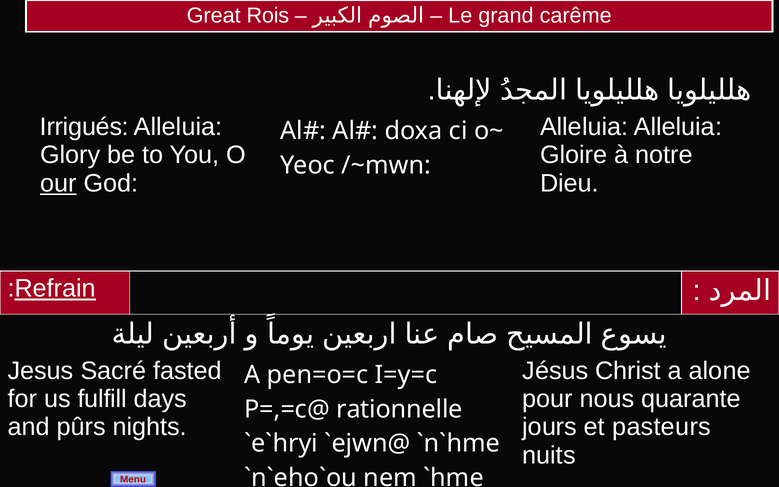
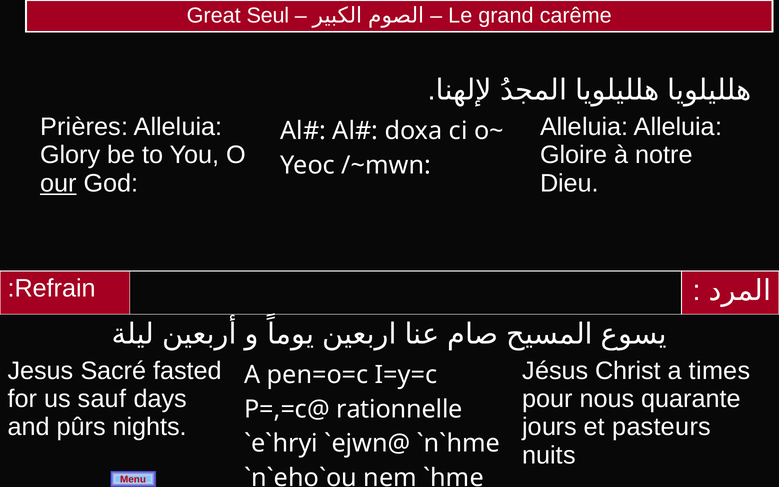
Rois: Rois -> Seul
Irrigués: Irrigués -> Prières
Refrain underline: present -> none
alone: alone -> times
fulfill: fulfill -> sauf
